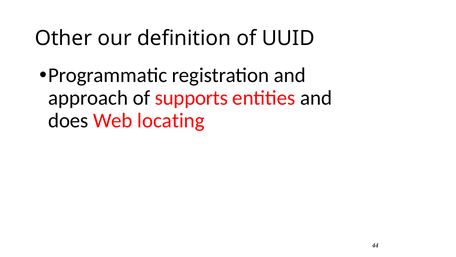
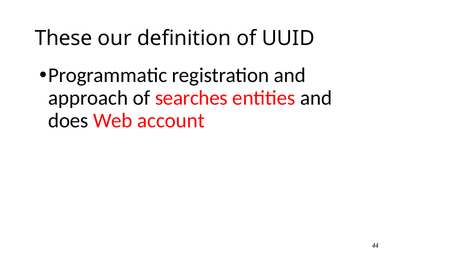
Other: Other -> These
supports: supports -> searches
locating: locating -> account
